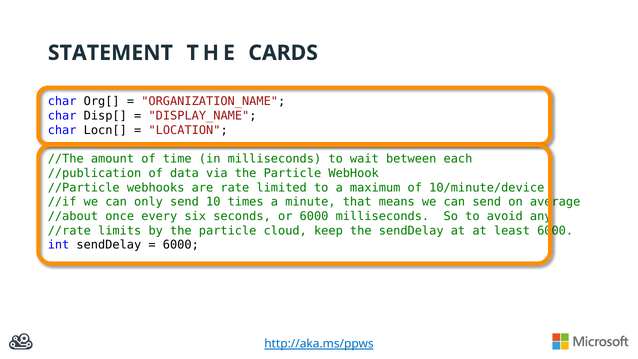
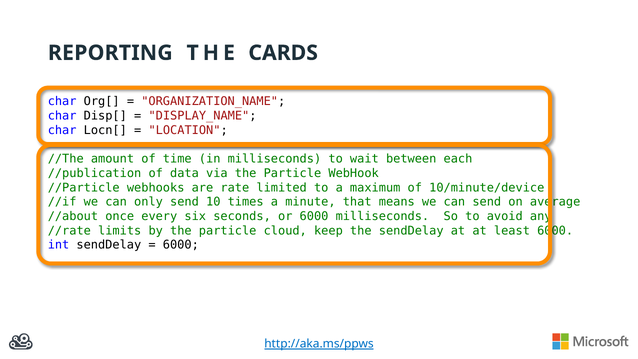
STATEMENT: STATEMENT -> REPORTING
